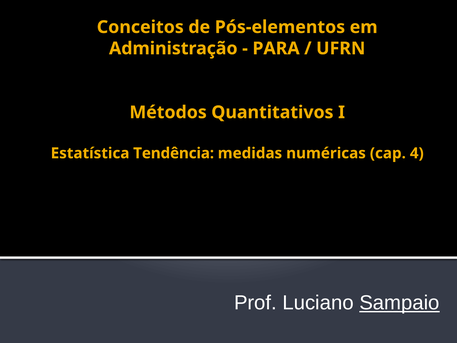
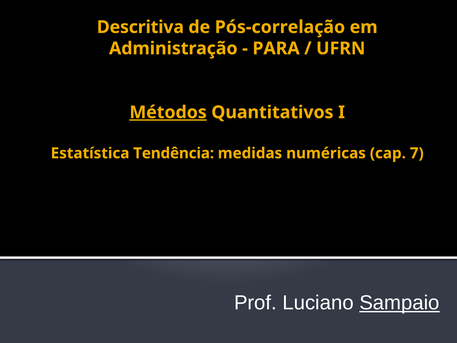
Conceitos: Conceitos -> Descritiva
Pós-elementos: Pós-elementos -> Pós-correlação
Métodos underline: none -> present
4: 4 -> 7
